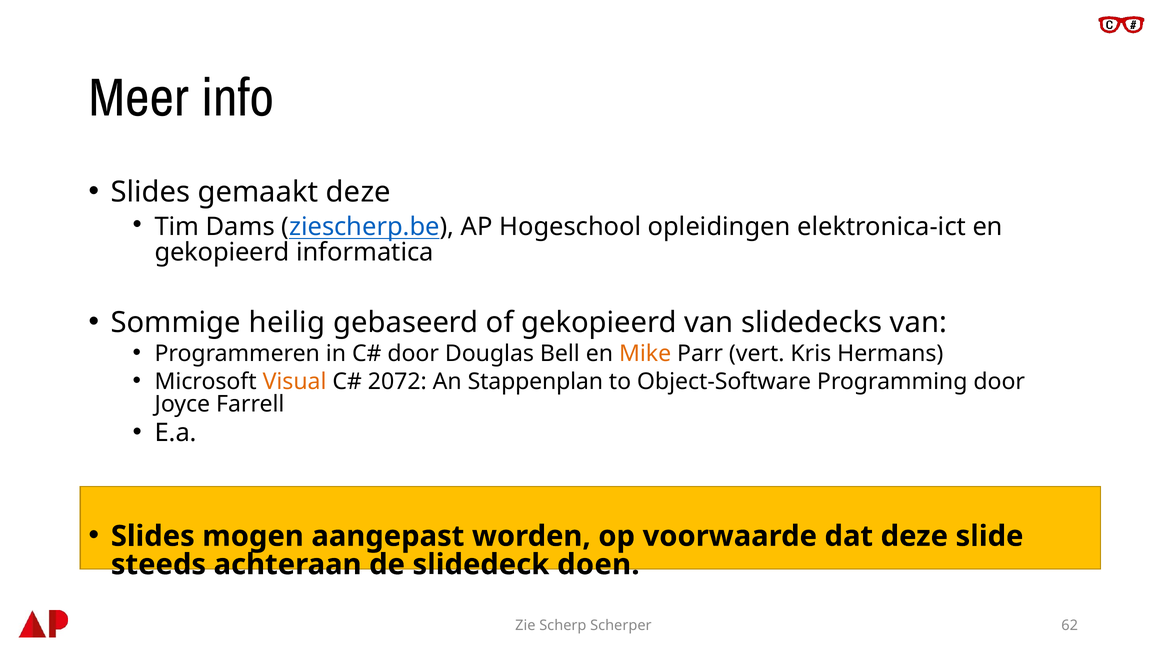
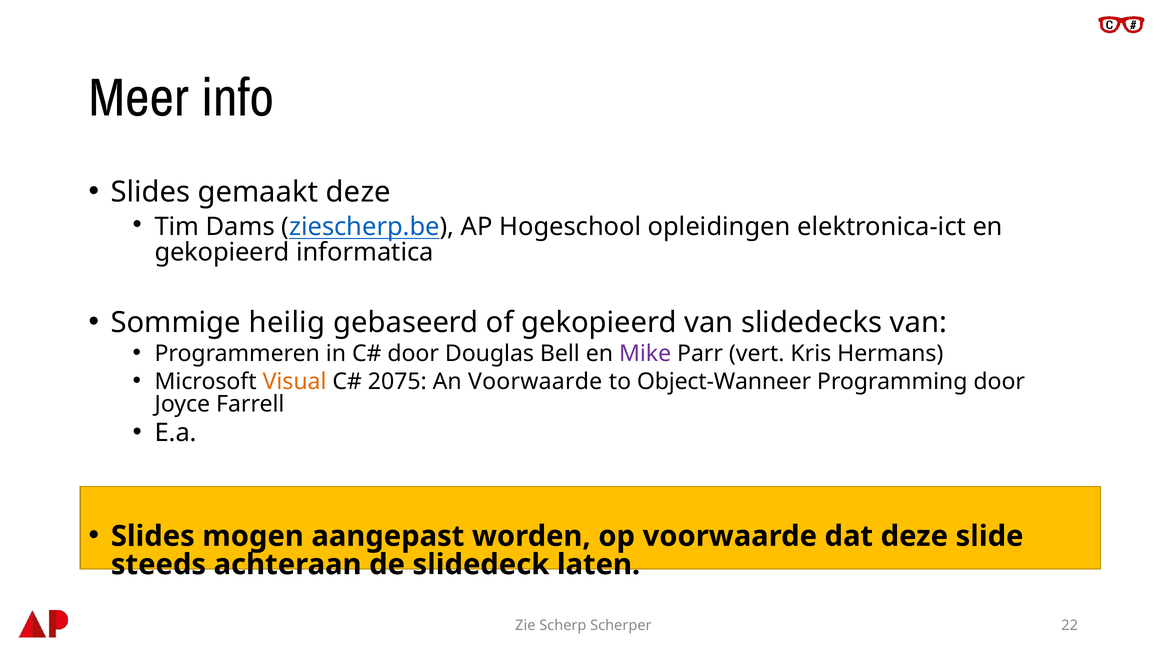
Mike colour: orange -> purple
2072: 2072 -> 2075
An Stappenplan: Stappenplan -> Voorwaarde
Object-Software: Object-Software -> Object-Wanneer
doen: doen -> laten
62: 62 -> 22
